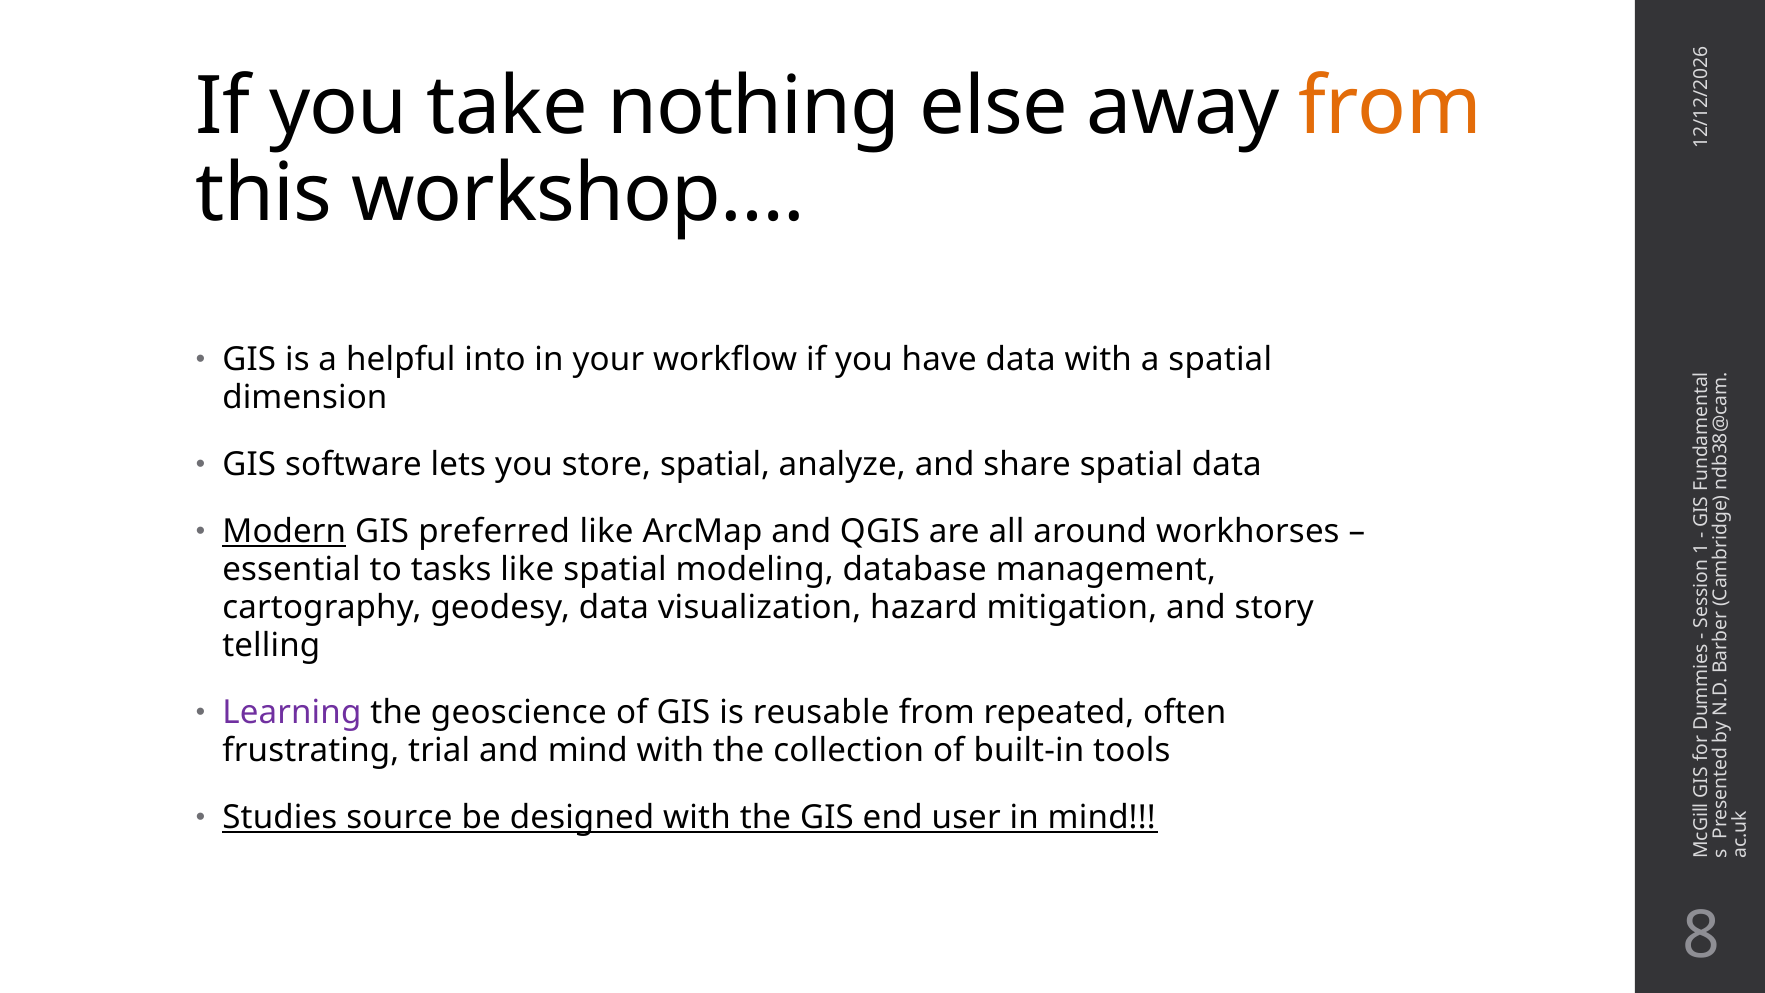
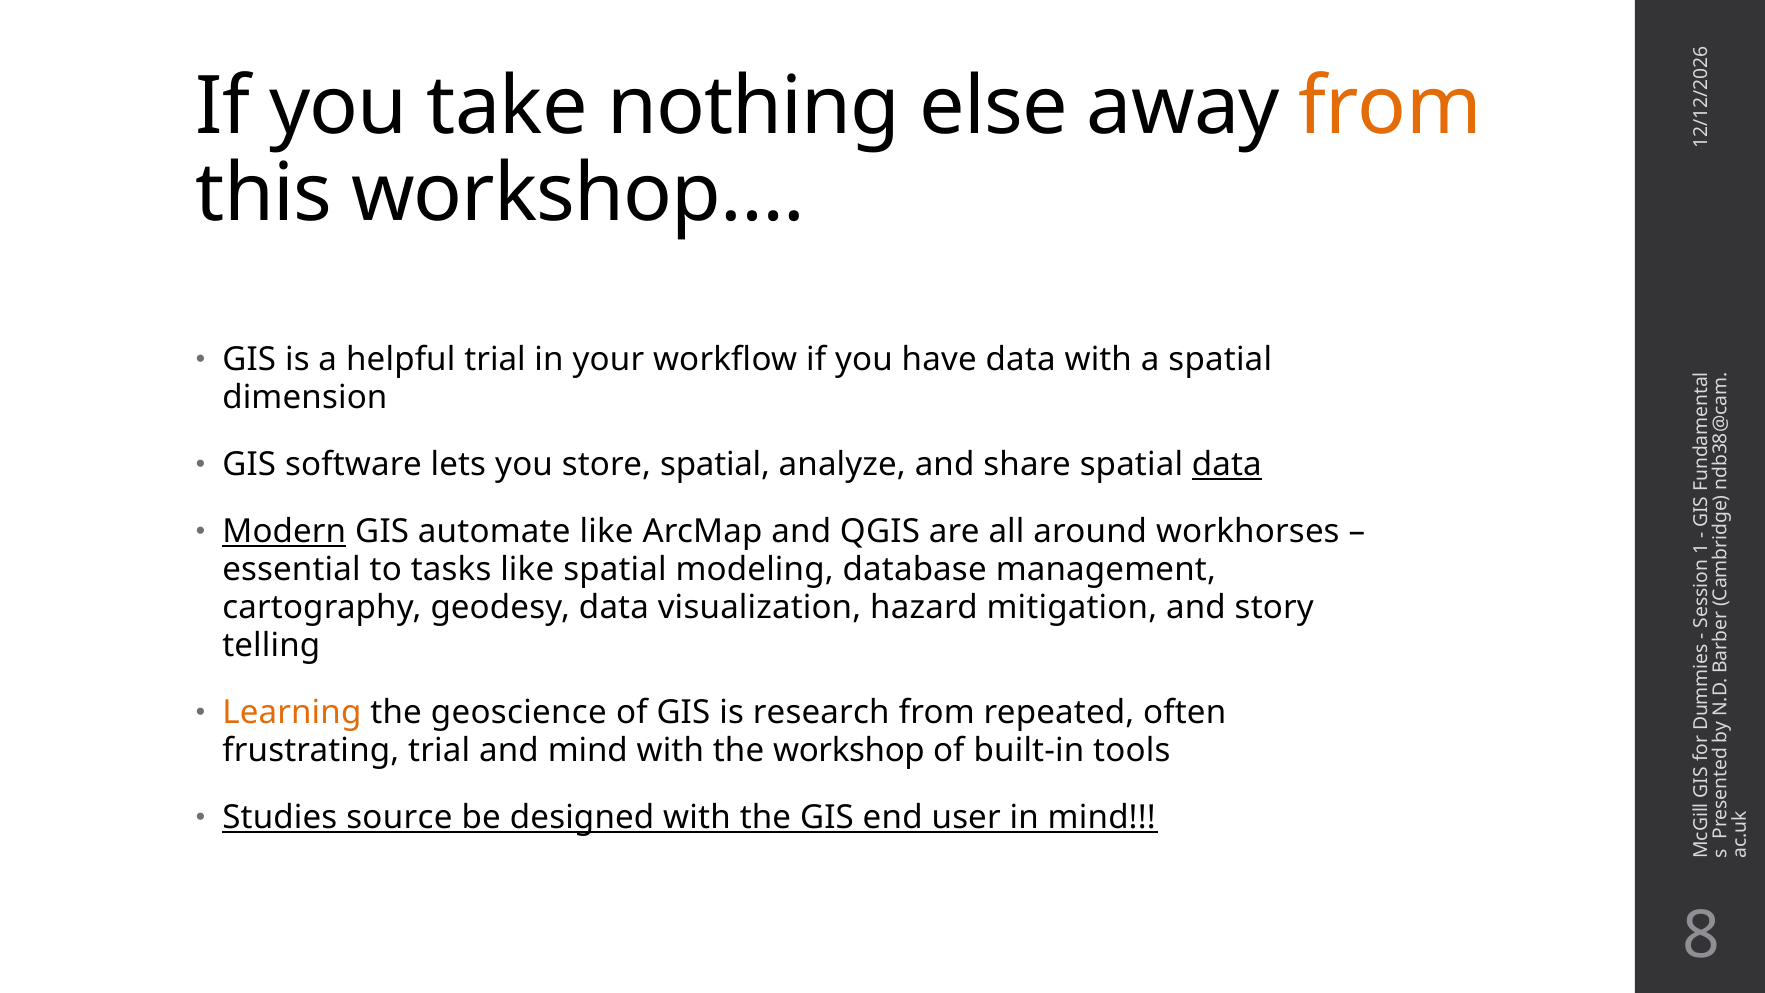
helpful into: into -> trial
data at (1227, 465) underline: none -> present
preferred: preferred -> automate
Learning colour: purple -> orange
reusable: reusable -> research
collection: collection -> workshop
